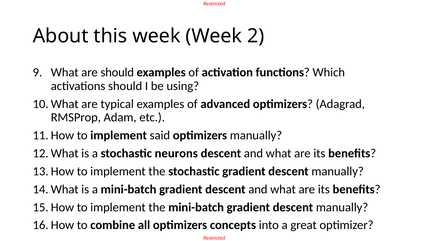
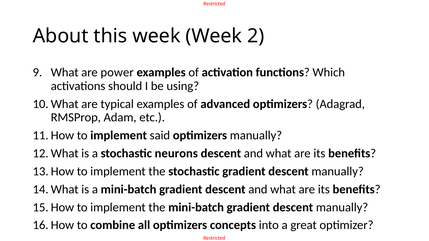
are should: should -> power
